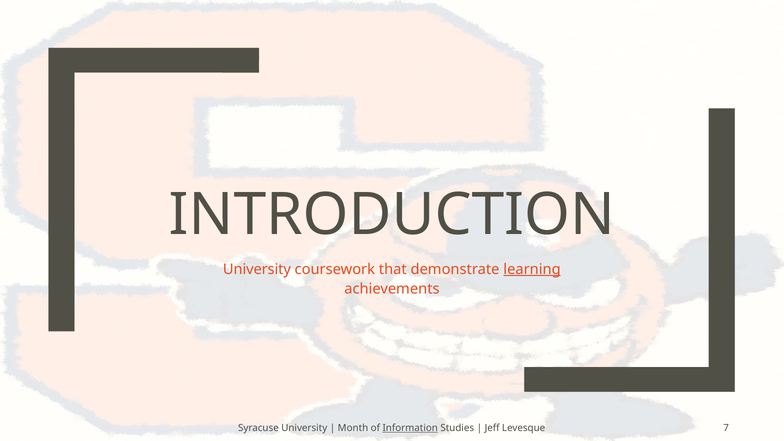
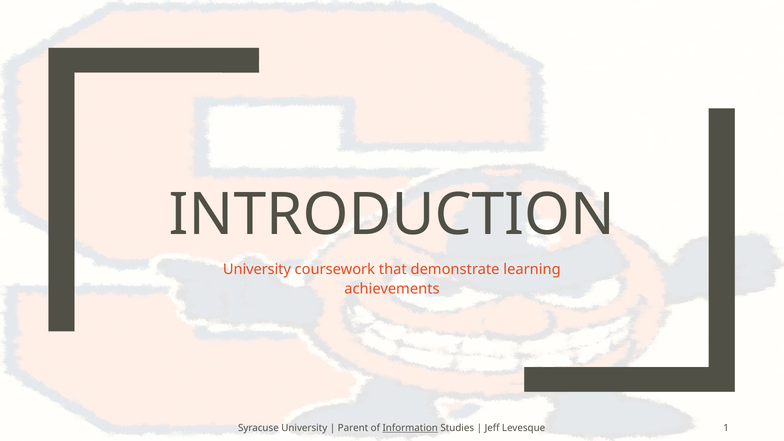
learning underline: present -> none
Month: Month -> Parent
7: 7 -> 1
